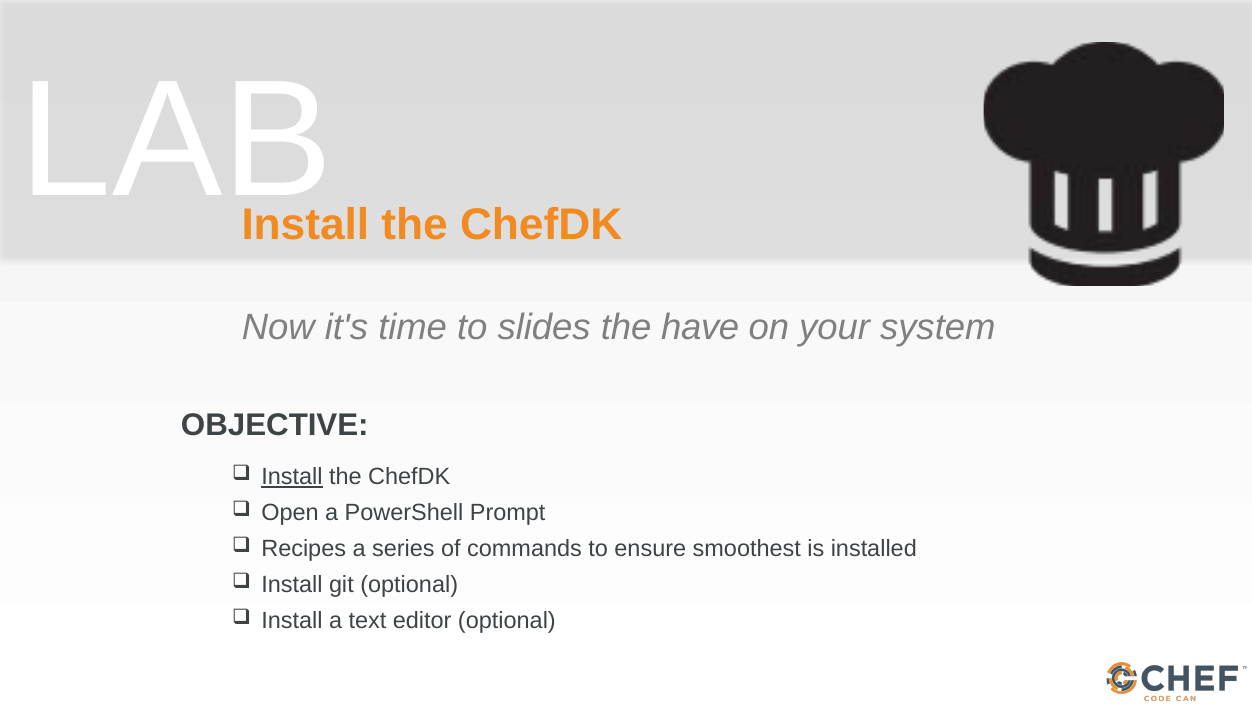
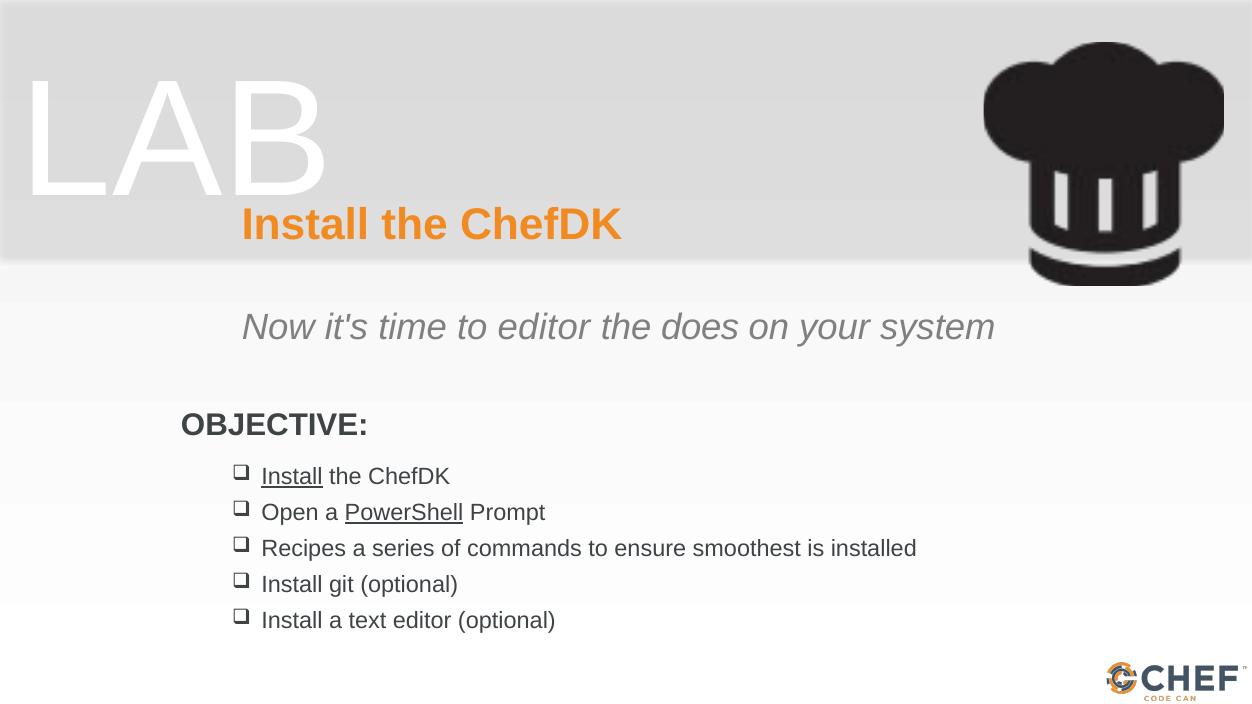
to slides: slides -> editor
have: have -> does
PowerShell underline: none -> present
